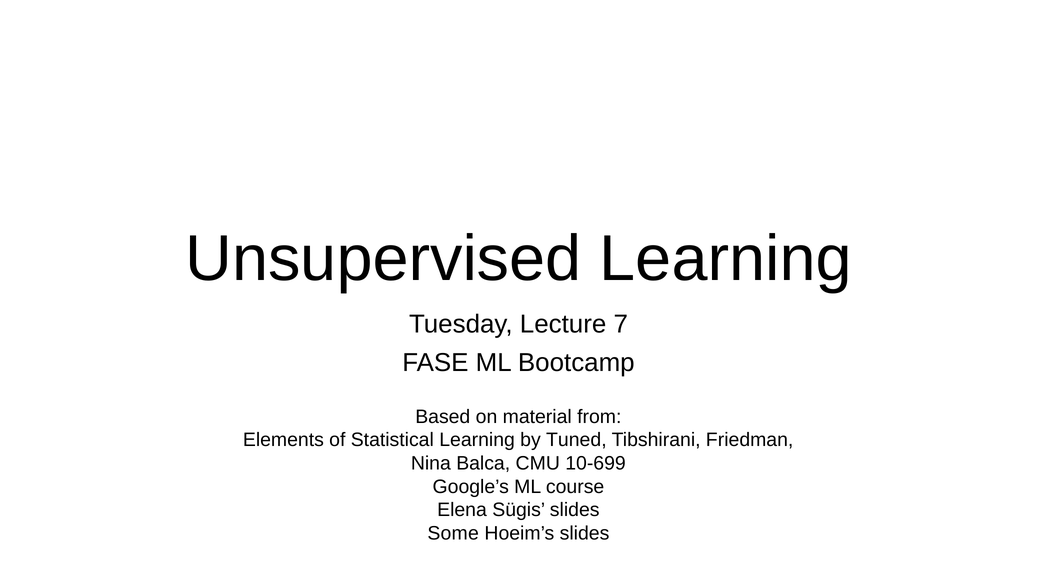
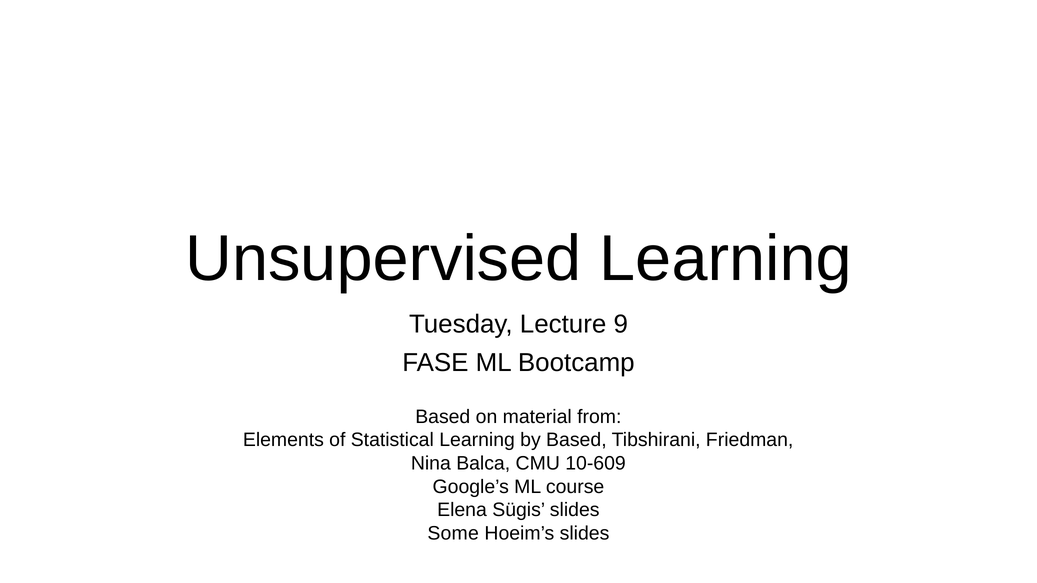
7: 7 -> 9
by Tuned: Tuned -> Based
10-699: 10-699 -> 10-609
